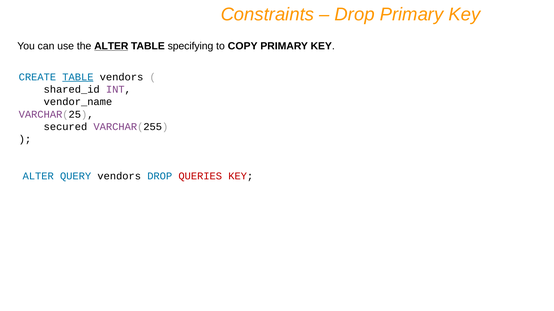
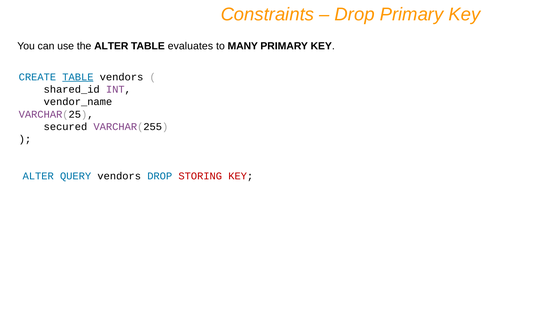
ALTER at (111, 46) underline: present -> none
specifying: specifying -> evaluates
COPY: COPY -> MANY
QUERIES: QUERIES -> STORING
